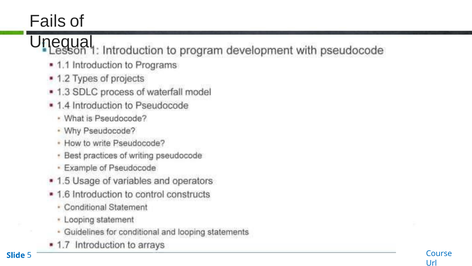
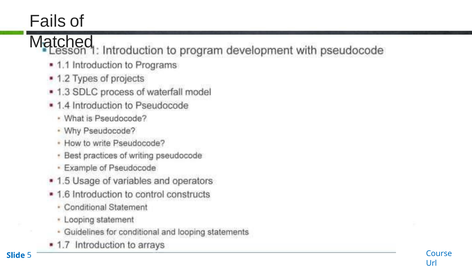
Unequal: Unequal -> Matched
